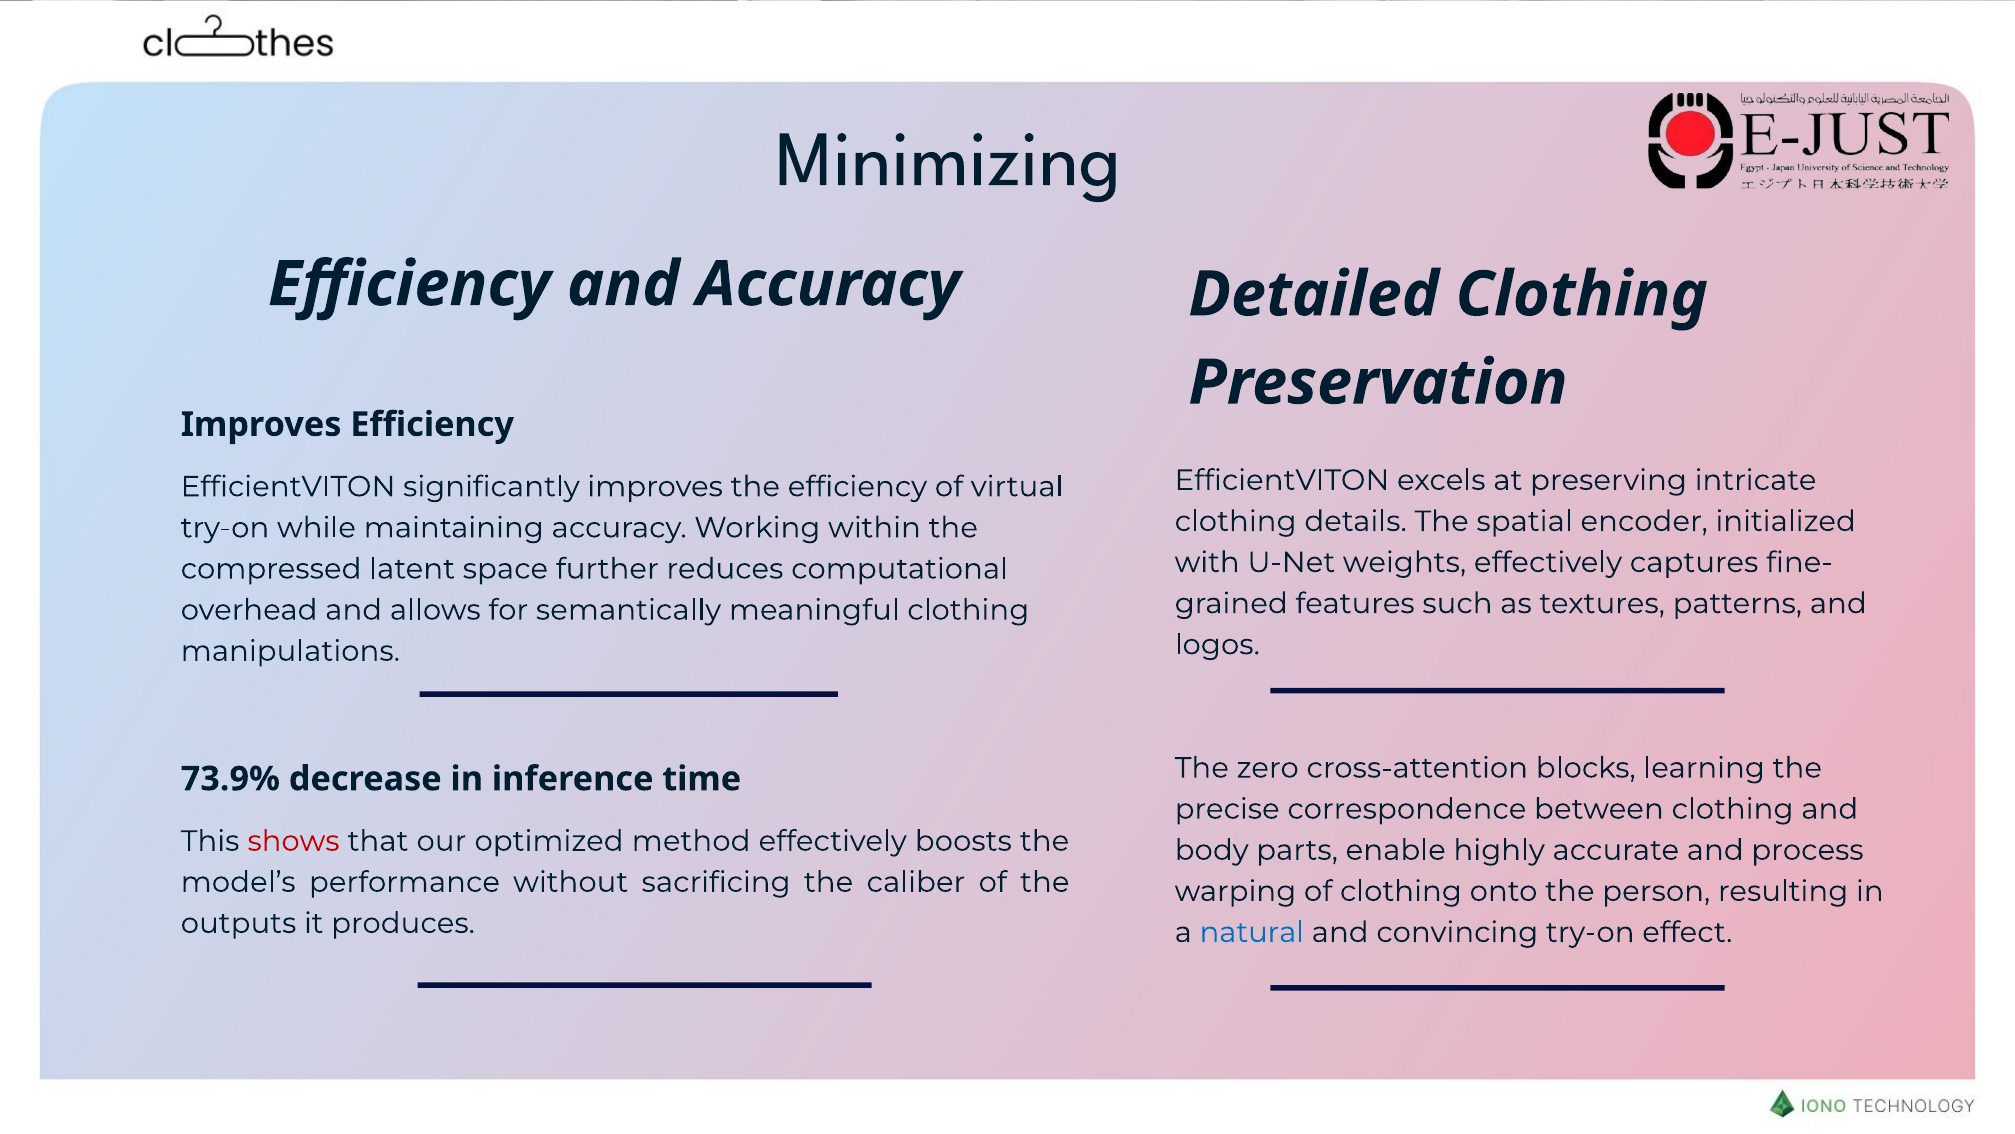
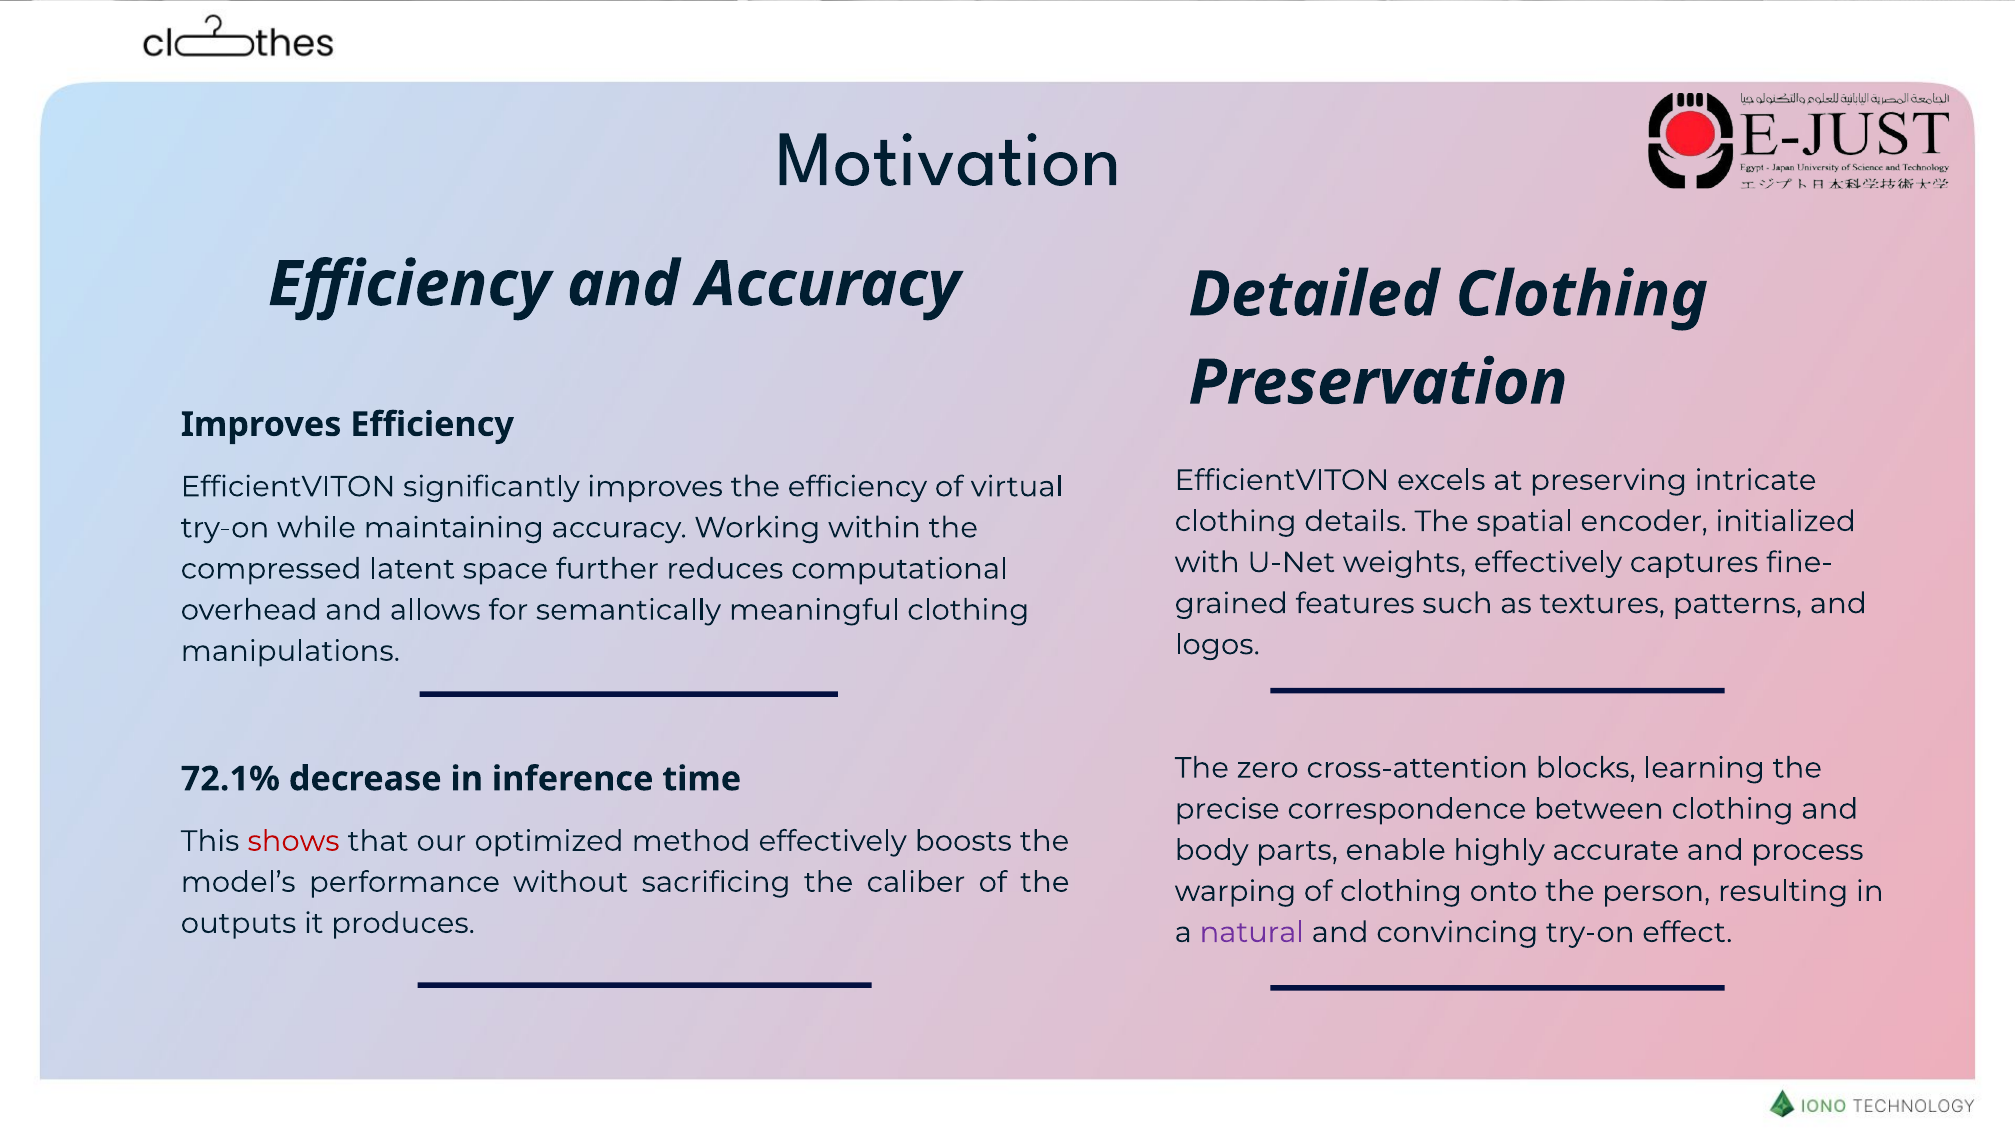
Minimizing: Minimizing -> Motivation
73.9%: 73.9% -> 72.1%
natural colour: blue -> purple
